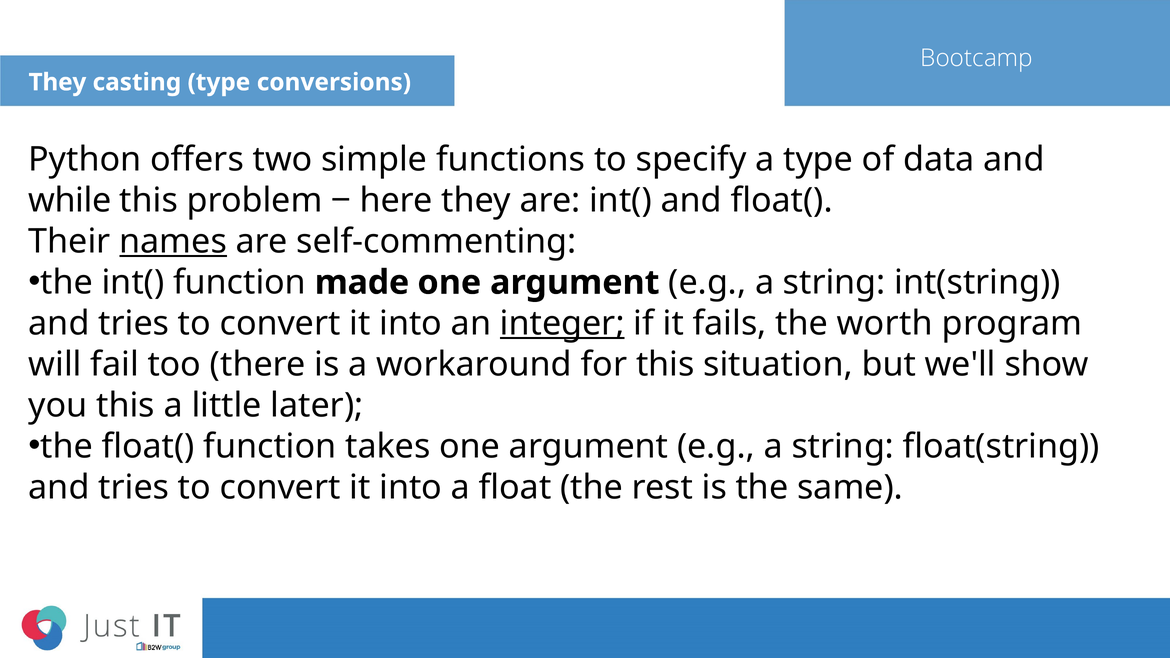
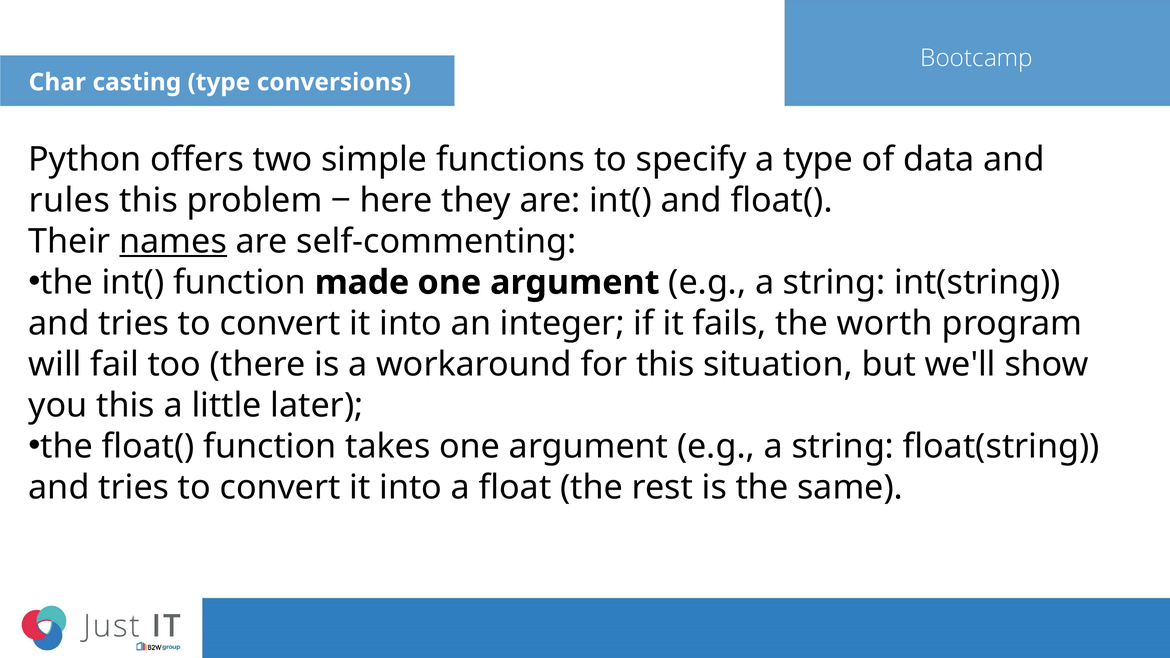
They at (57, 82): They -> Char
while: while -> rules
integer underline: present -> none
